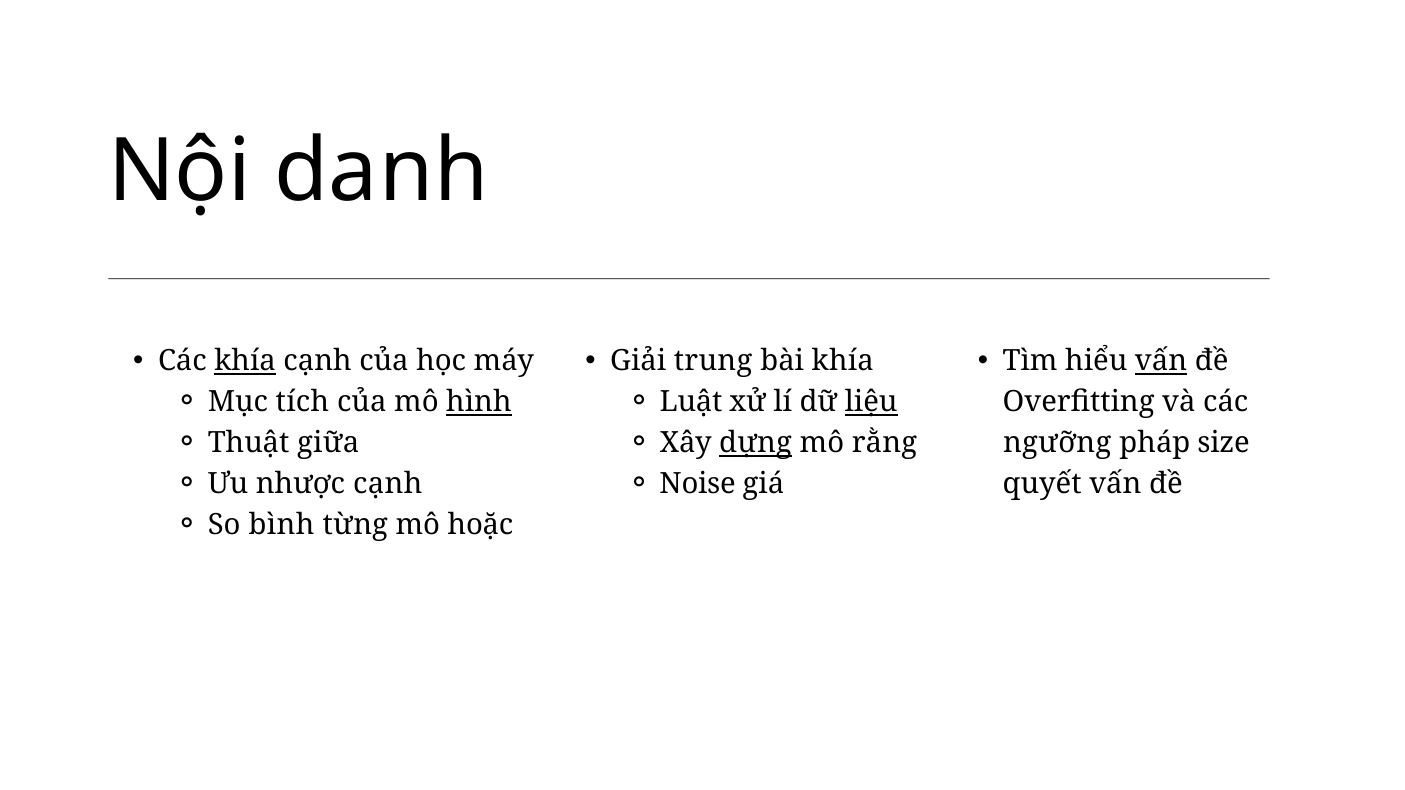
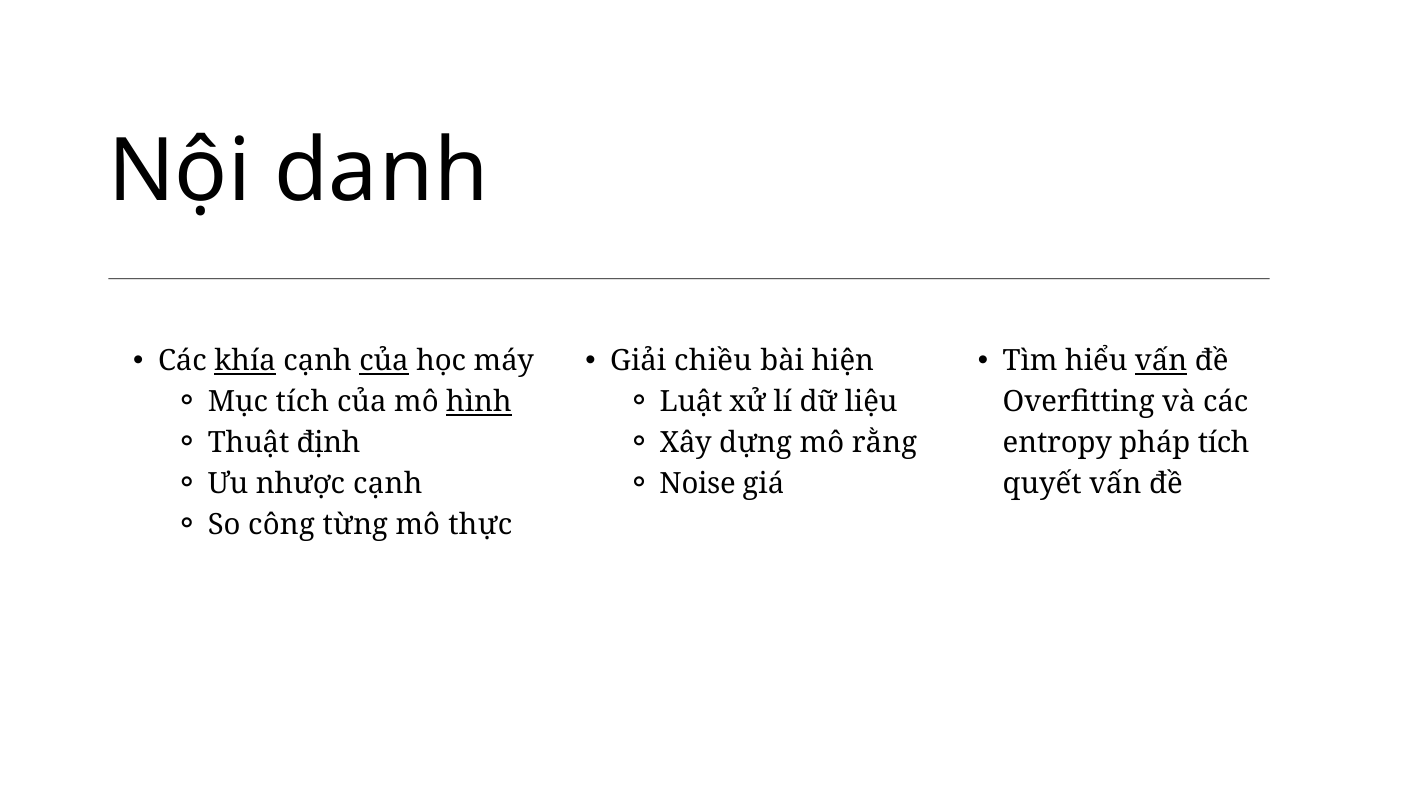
của at (384, 361) underline: none -> present
trung: trung -> chiều
bài khía: khía -> hiện
liệu underline: present -> none
giữa: giữa -> định
dựng underline: present -> none
ngưỡng: ngưỡng -> entropy
pháp size: size -> tích
bình: bình -> công
hoặc: hoặc -> thực
